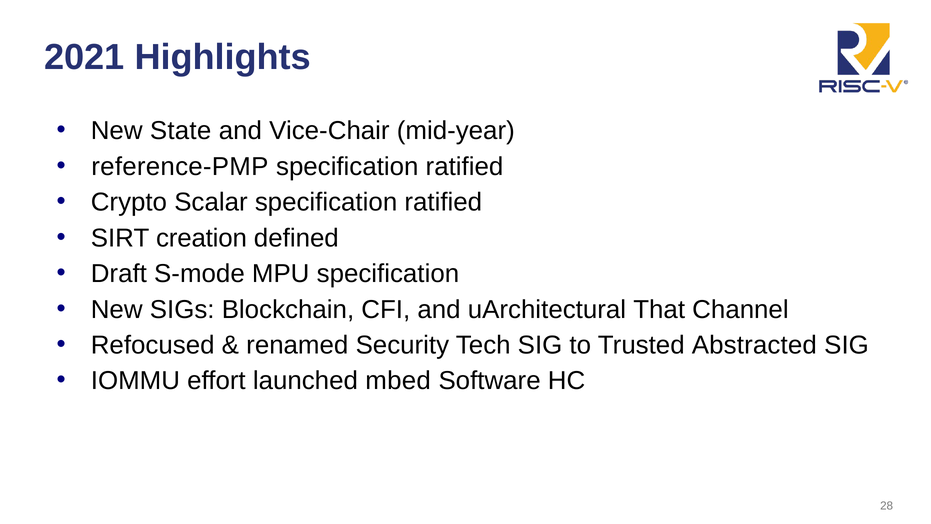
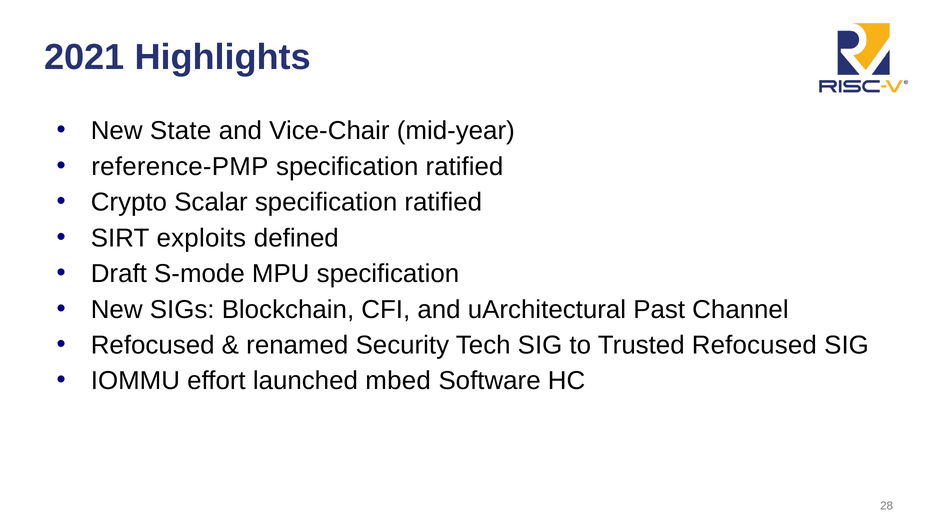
creation: creation -> exploits
That: That -> Past
Trusted Abstracted: Abstracted -> Refocused
